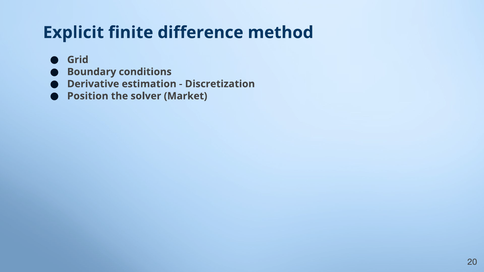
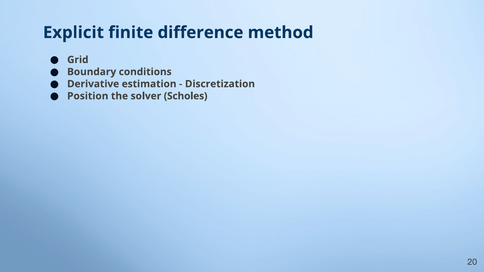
Market: Market -> Scholes
